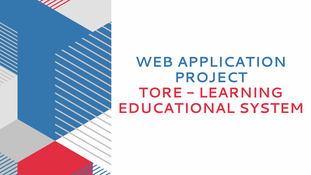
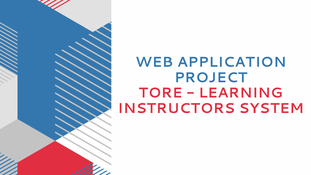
EDUCATIONAL: EDUCATIONAL -> INSTRUCTORS
